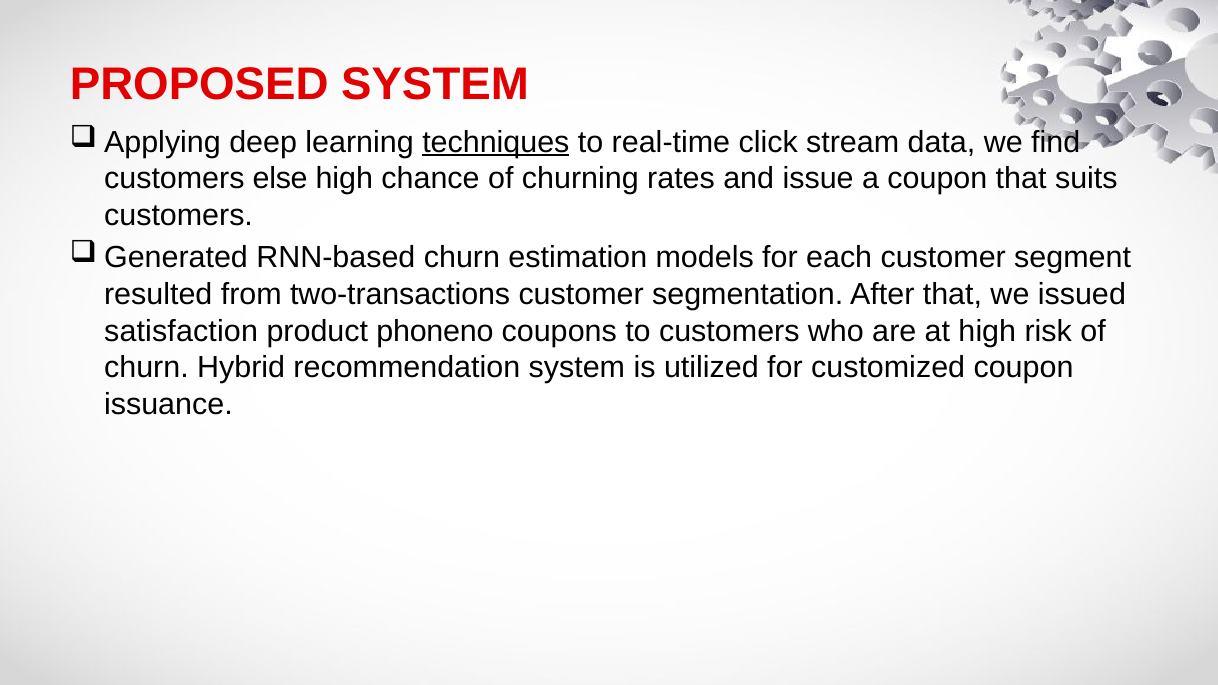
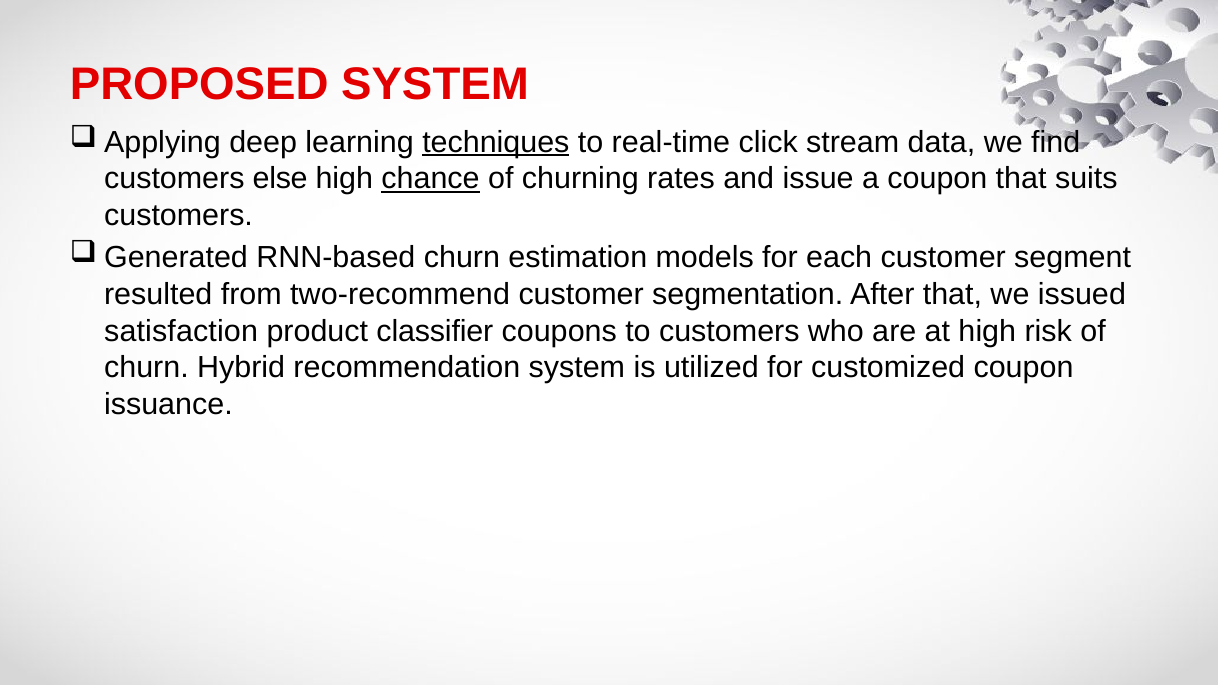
chance underline: none -> present
two-transactions: two-transactions -> two-recommend
phoneno: phoneno -> classifier
